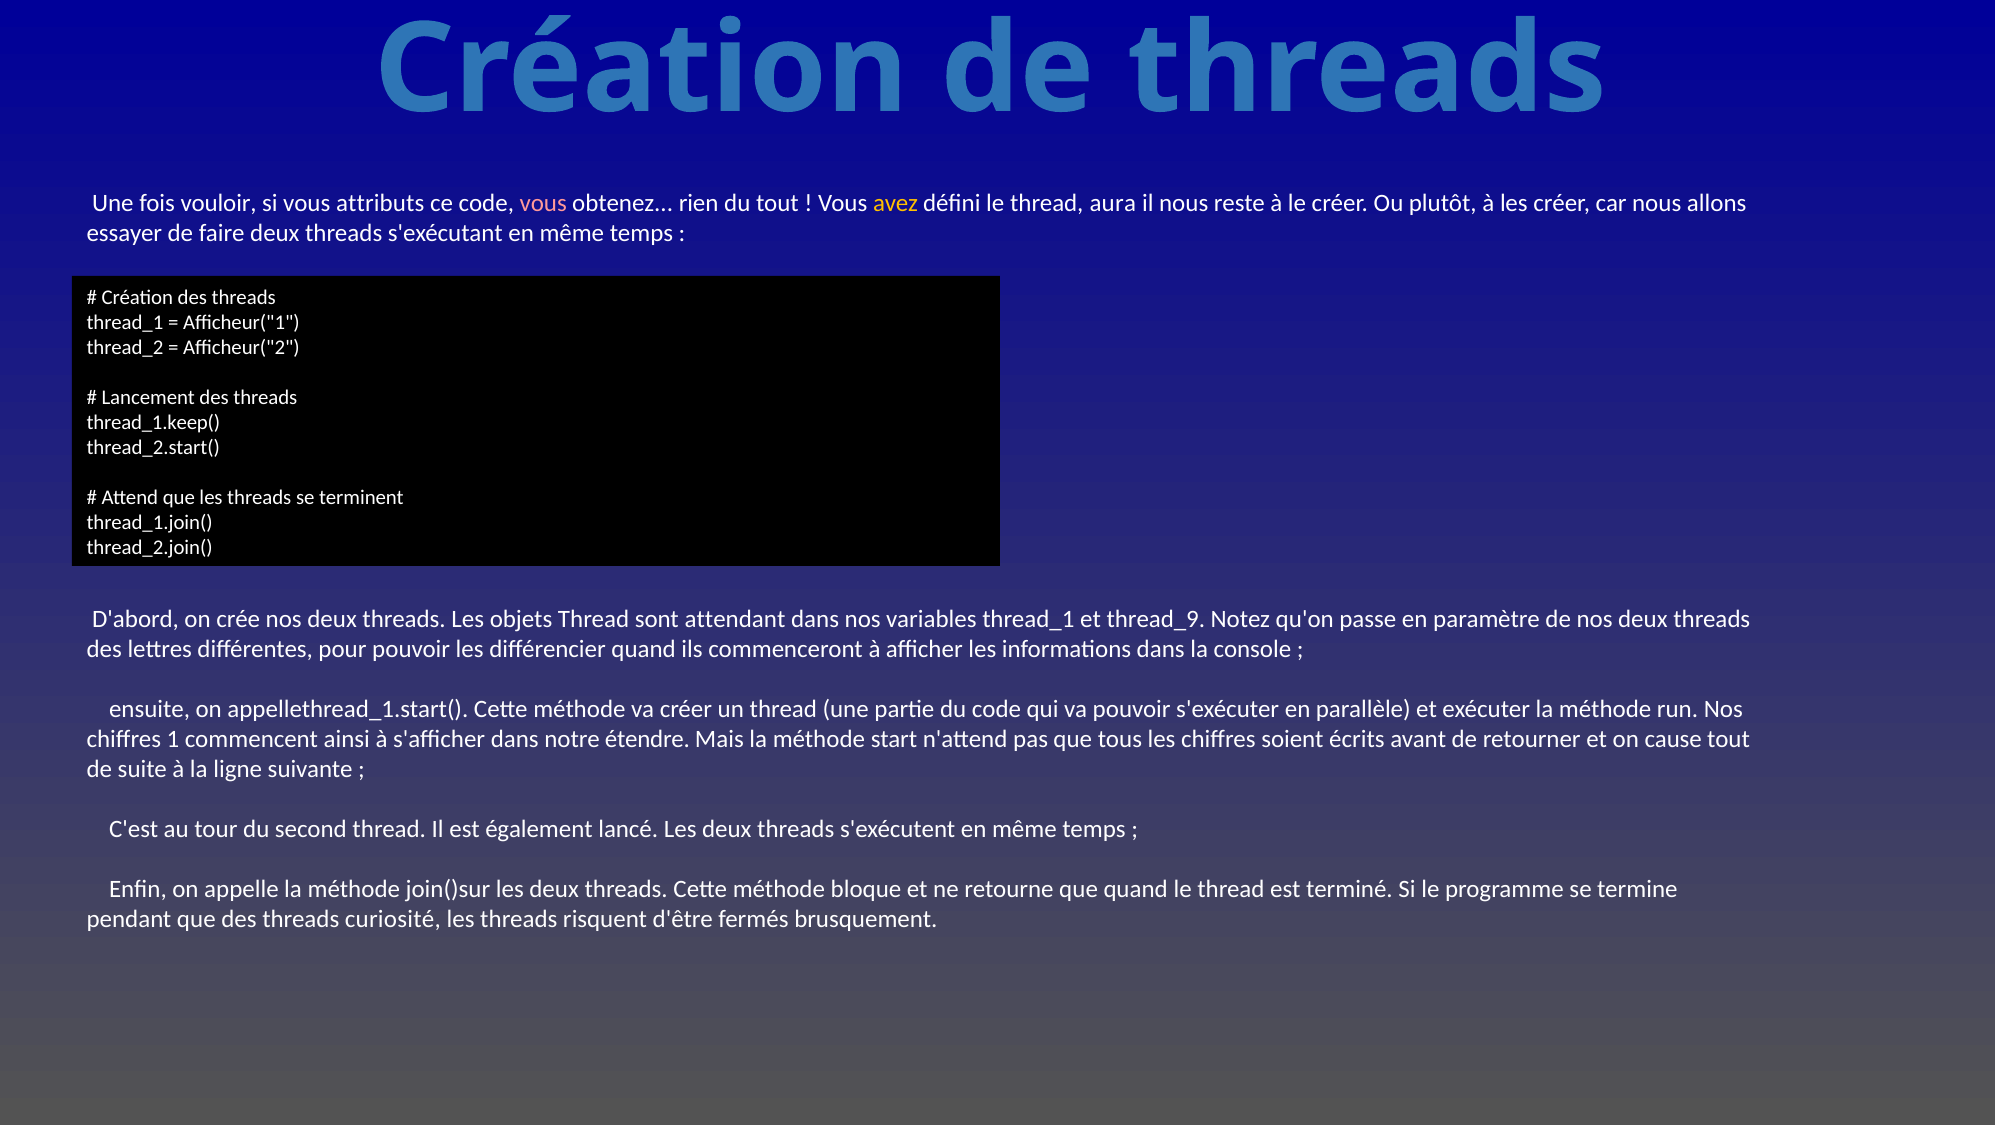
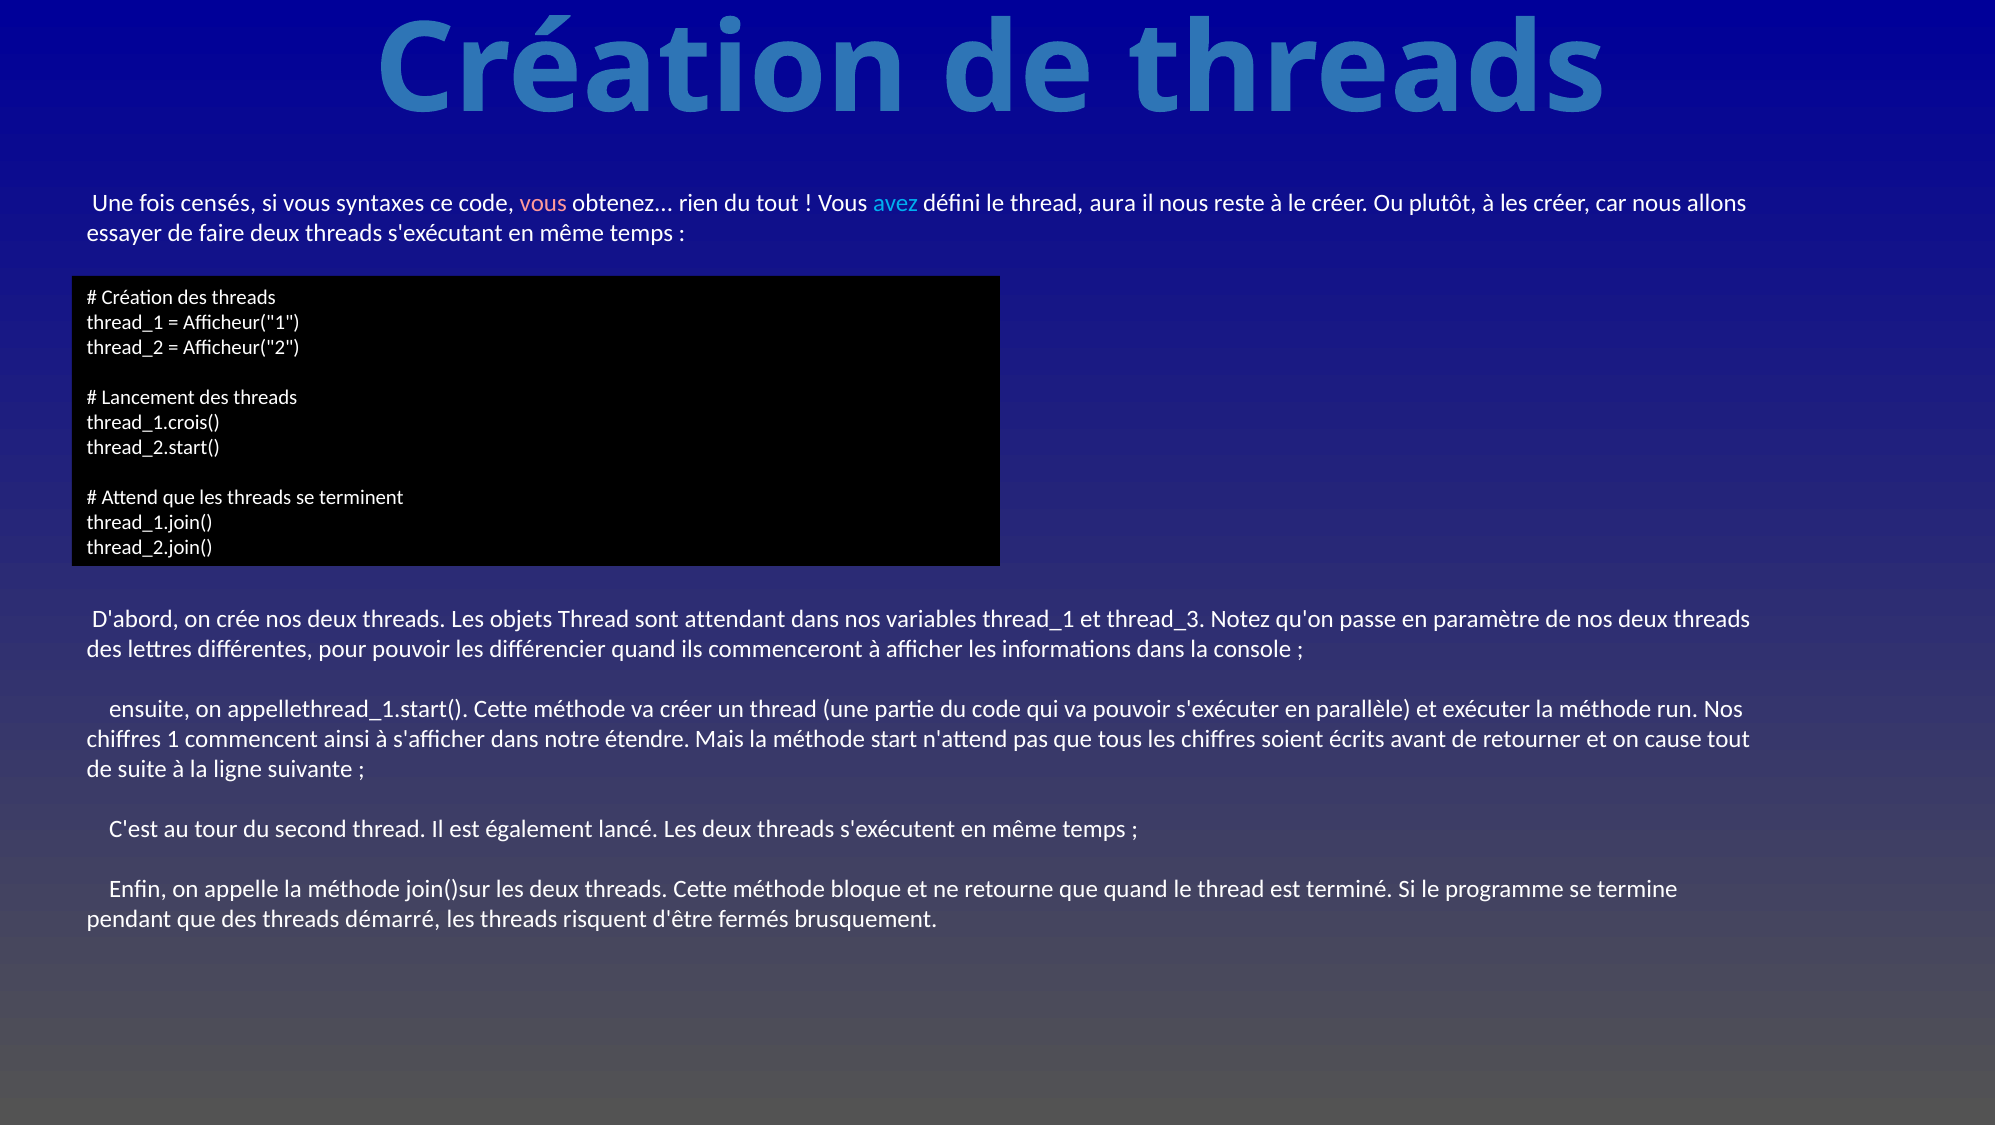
vouloir: vouloir -> censés
attributs: attributs -> syntaxes
avez colour: yellow -> light blue
thread_1.keep(: thread_1.keep( -> thread_1.crois(
thread_9: thread_9 -> thread_3
curiosité: curiosité -> démarré
